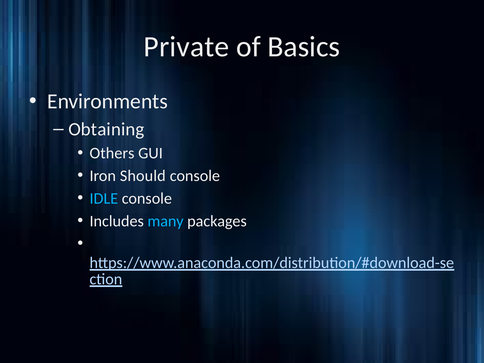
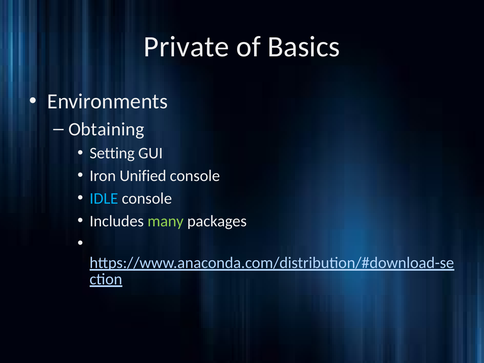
Others: Others -> Setting
Should: Should -> Unified
many colour: light blue -> light green
